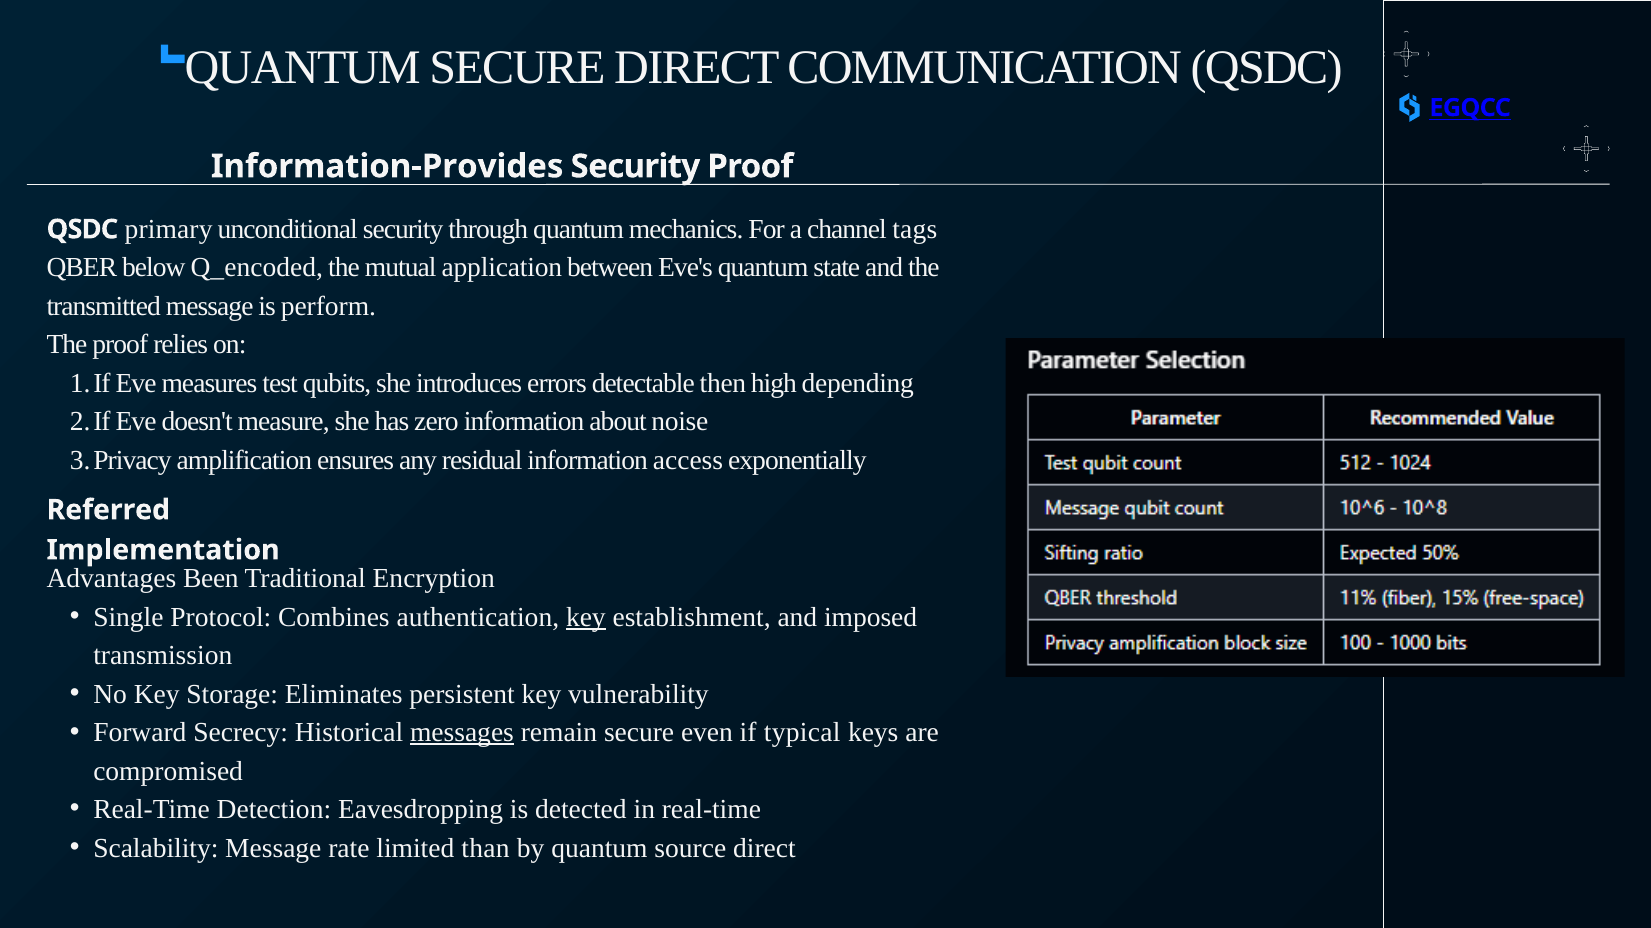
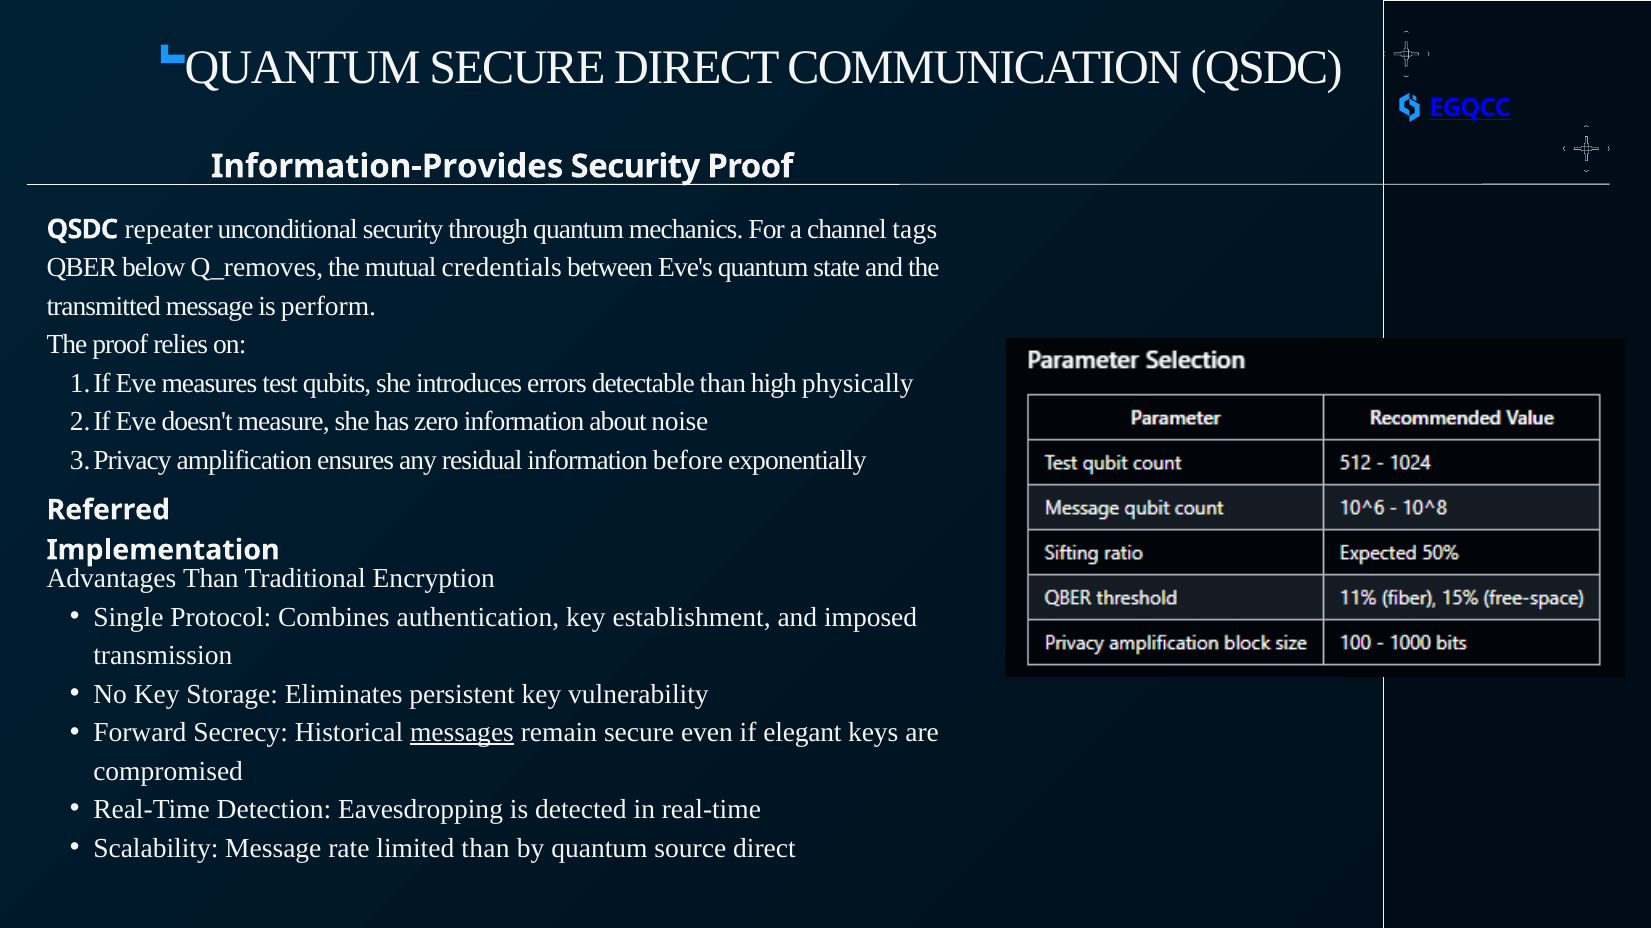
primary: primary -> repeater
Q_encoded: Q_encoded -> Q_removes
application: application -> credentials
detectable then: then -> than
depending: depending -> physically
access: access -> before
Advantages Been: Been -> Than
key at (586, 617) underline: present -> none
typical: typical -> elegant
